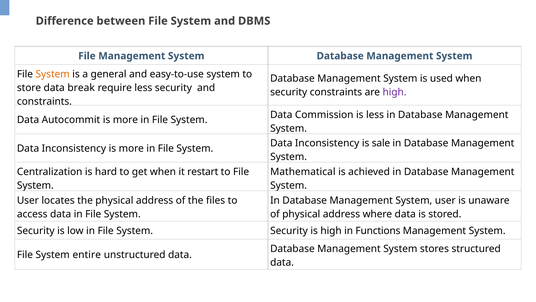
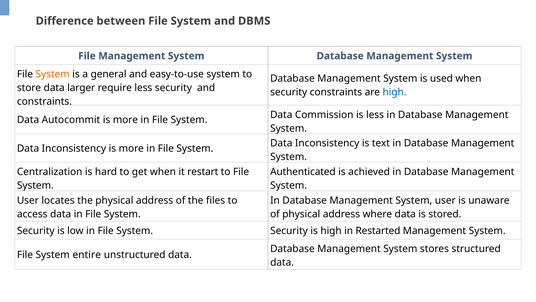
break: break -> larger
high at (395, 92) colour: purple -> blue
sale: sale -> text
Mathematical: Mathematical -> Authenticated
Functions: Functions -> Restarted
